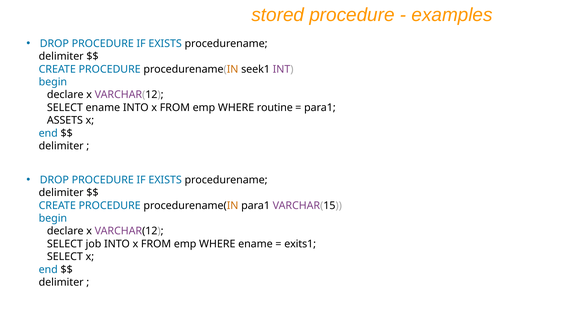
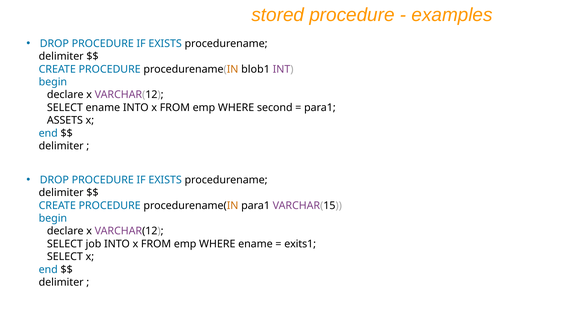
seek1: seek1 -> blob1
routine: routine -> second
